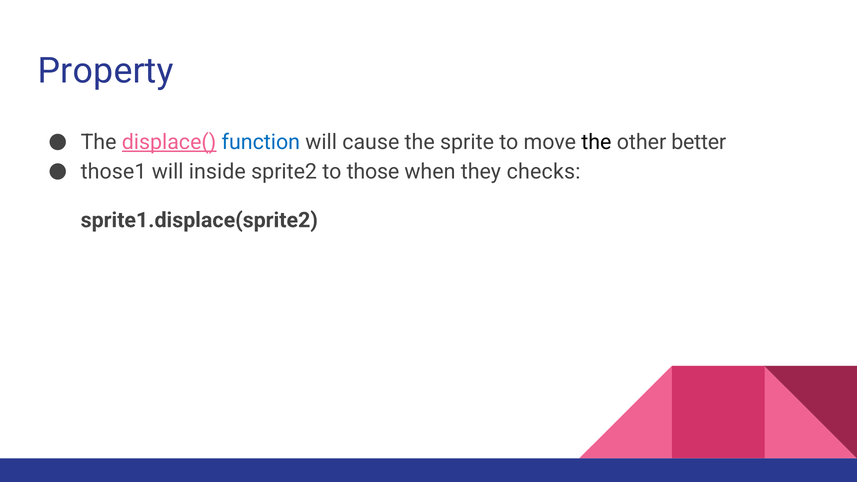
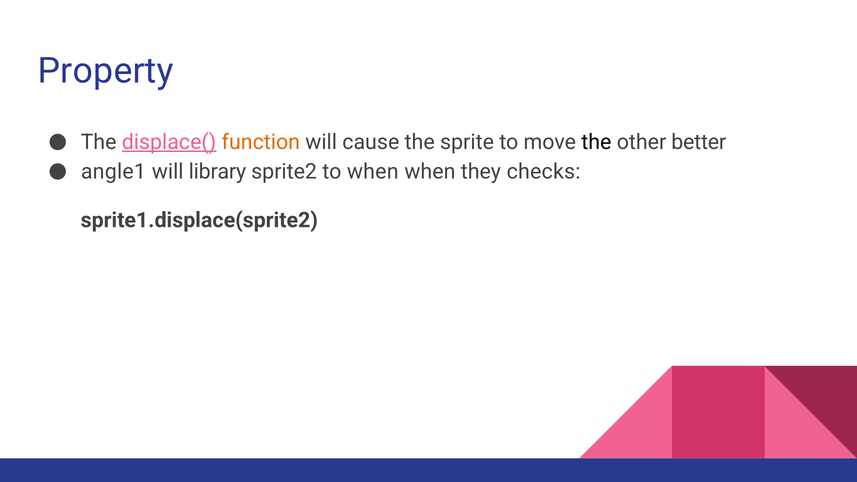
function colour: blue -> orange
those1: those1 -> angle1
inside: inside -> library
to those: those -> when
